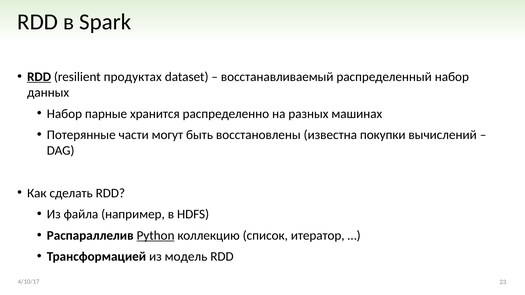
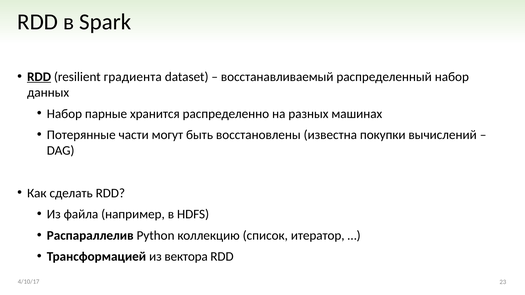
продуктах: продуктах -> градиента
Python underline: present -> none
модель: модель -> вектора
